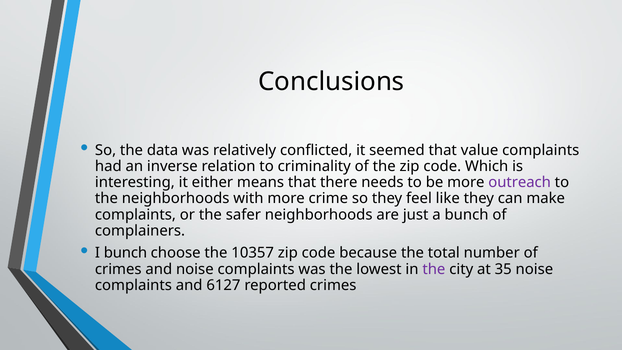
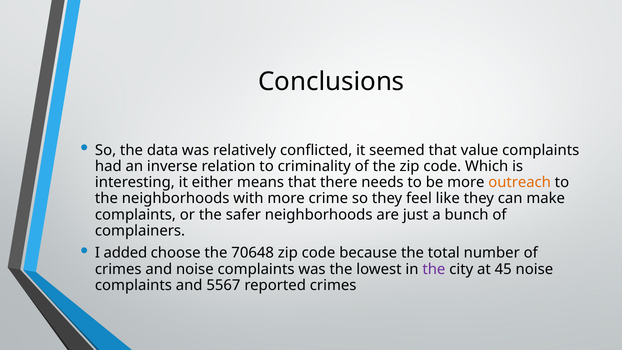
outreach colour: purple -> orange
I bunch: bunch -> added
10357: 10357 -> 70648
35: 35 -> 45
6127: 6127 -> 5567
